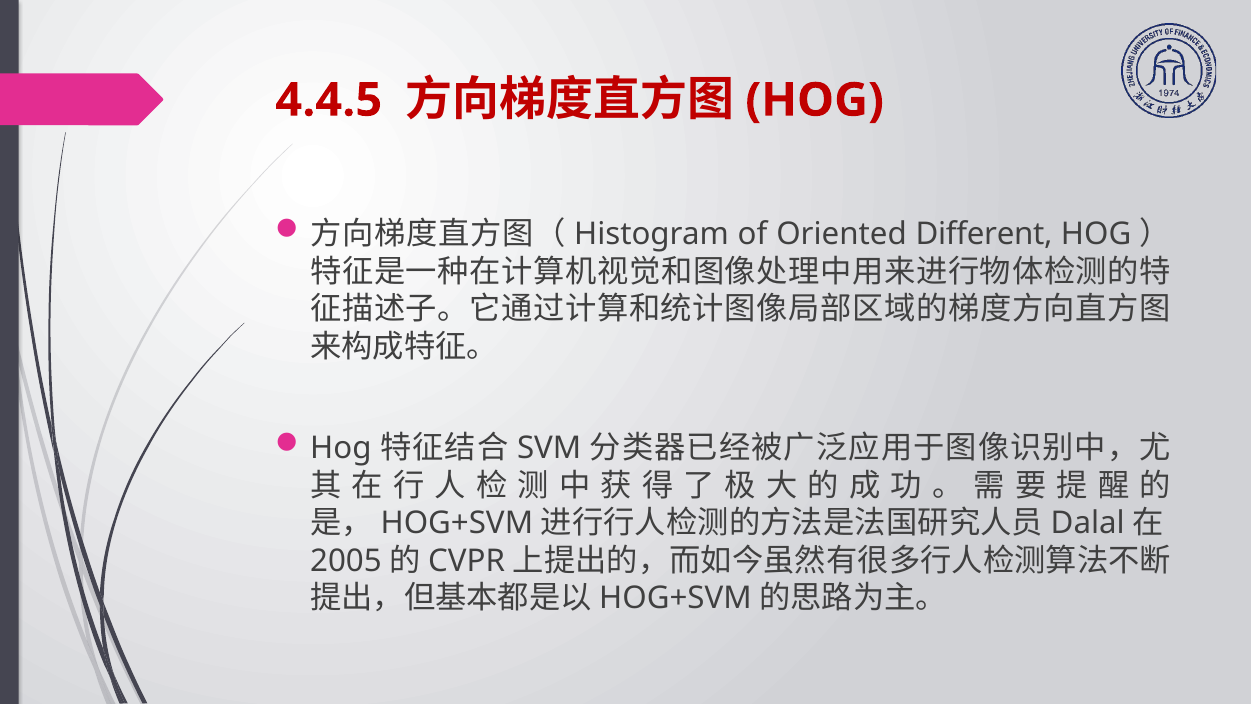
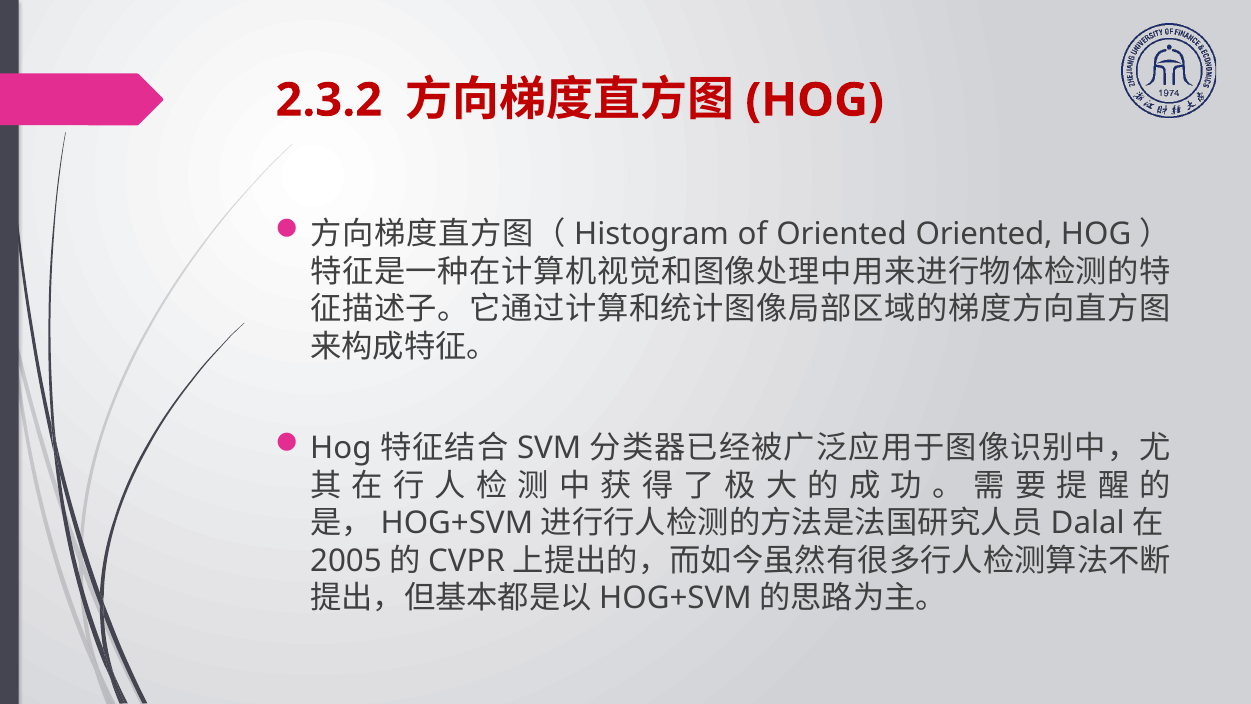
4.4.5: 4.4.5 -> 2.3.2
Oriented Different: Different -> Oriented
